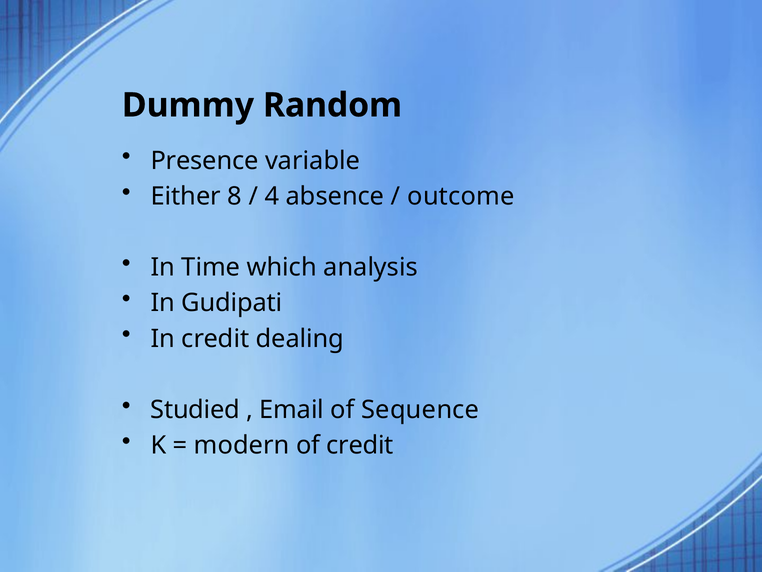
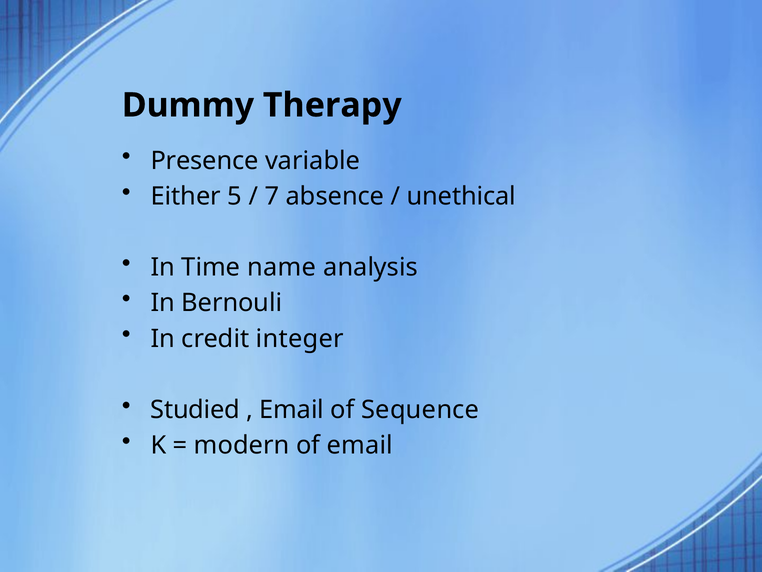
Random: Random -> Therapy
8: 8 -> 5
4: 4 -> 7
outcome: outcome -> unethical
which: which -> name
Gudipati: Gudipati -> Bernouli
dealing: dealing -> integer
of credit: credit -> email
